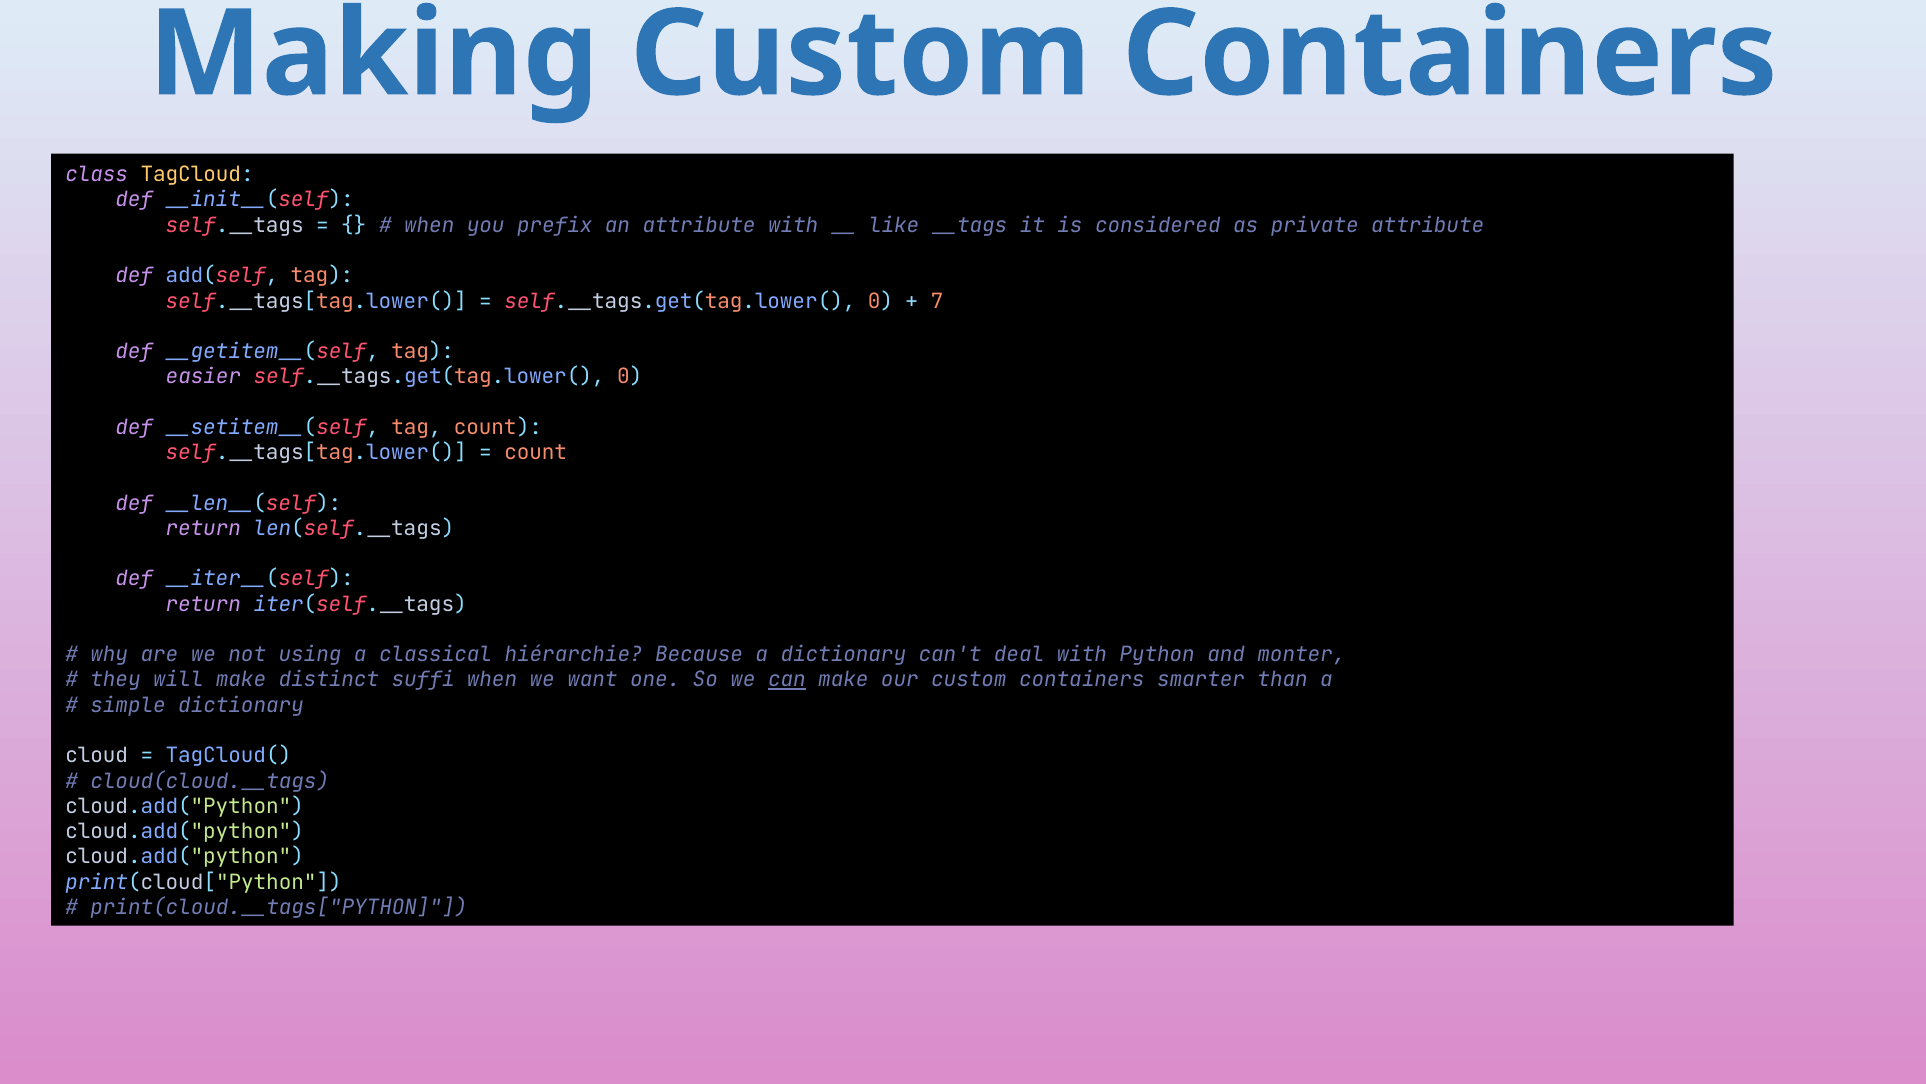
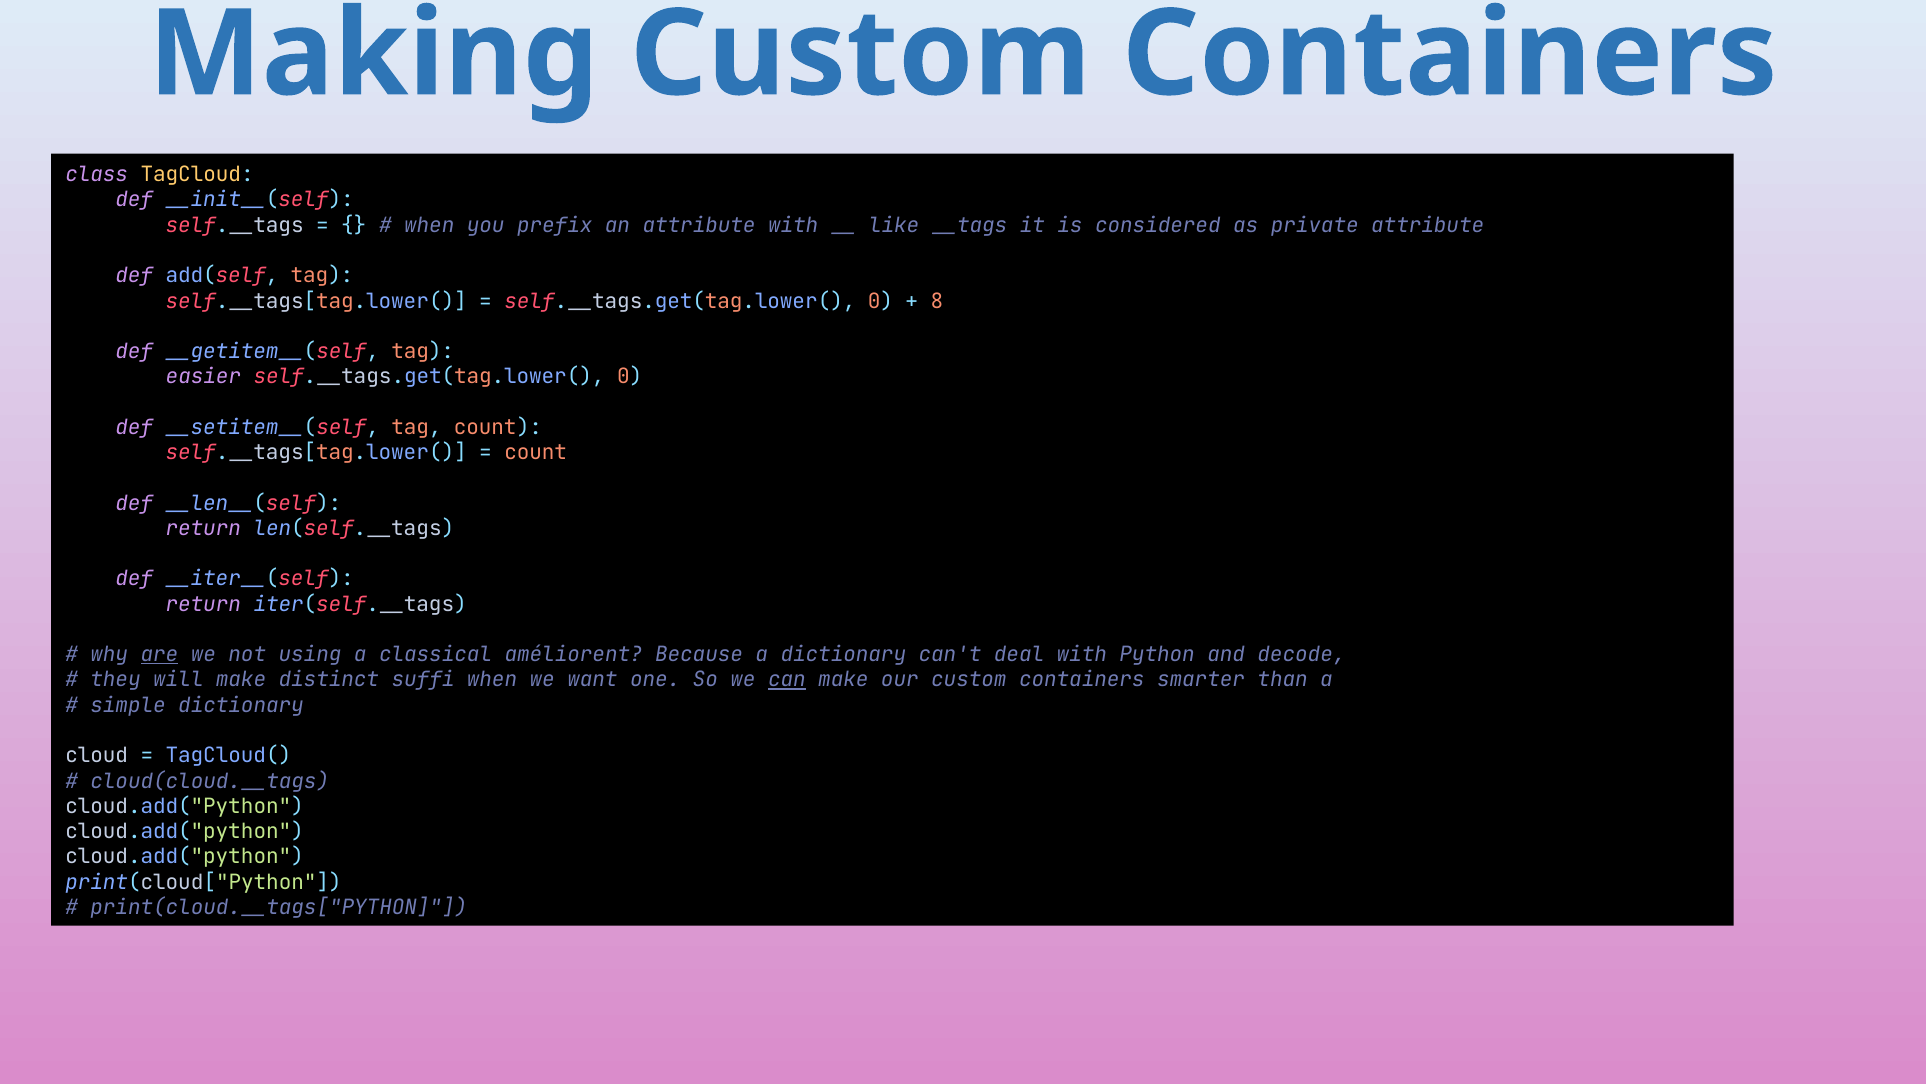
7: 7 -> 8
are underline: none -> present
hiérarchie: hiérarchie -> améliorent
monter: monter -> decode
